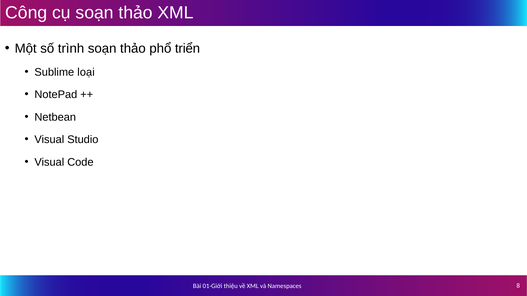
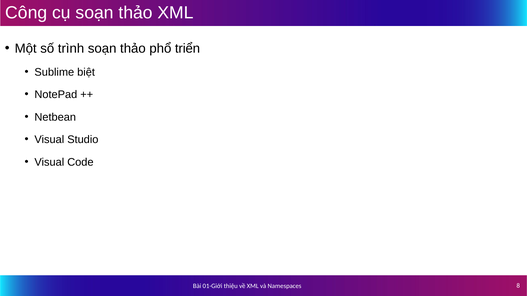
loại: loại -> biệt
